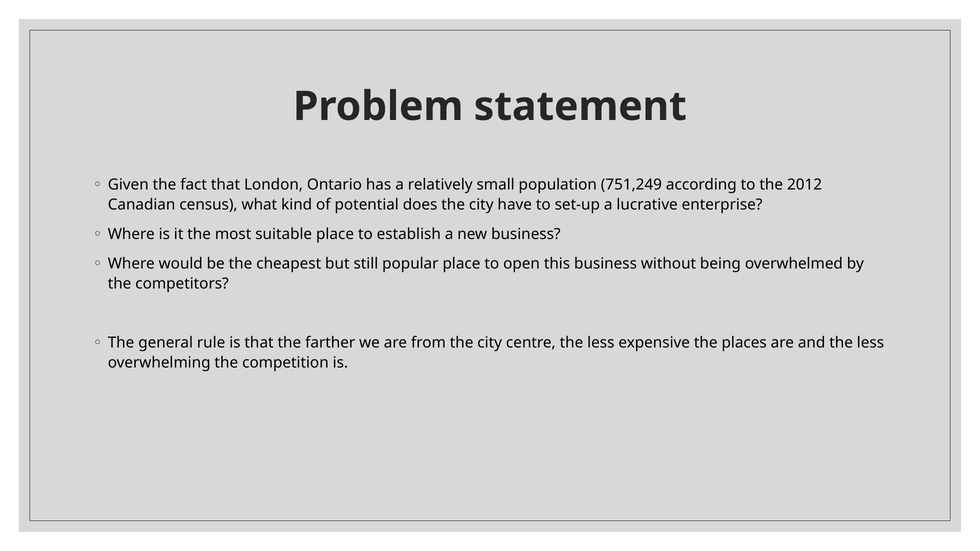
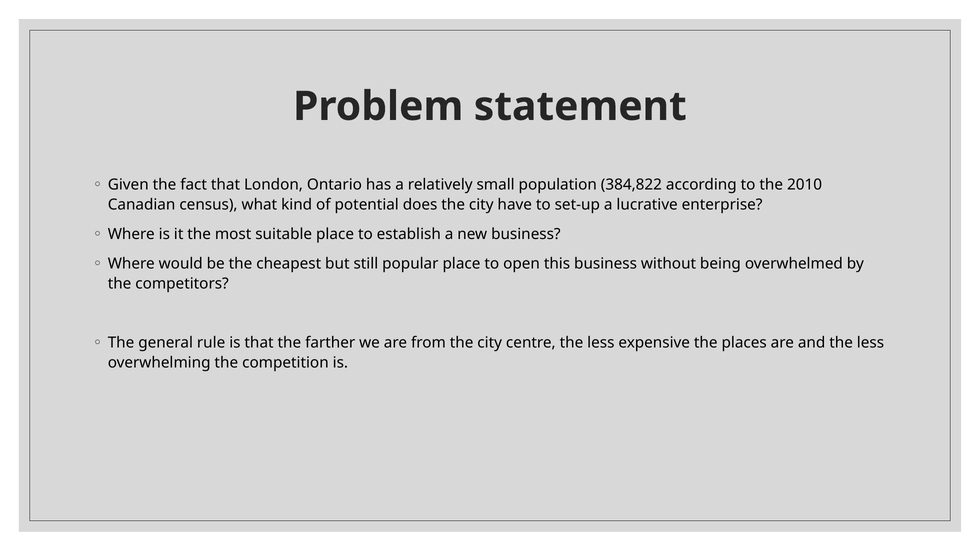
751,249: 751,249 -> 384,822
2012: 2012 -> 2010
